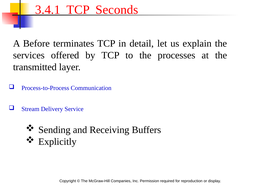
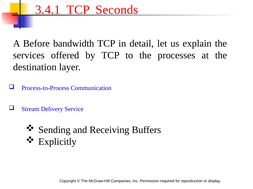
terminates: terminates -> bandwidth
transmitted: transmitted -> destination
